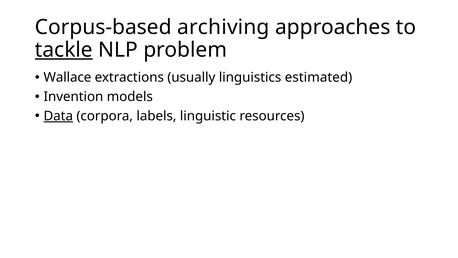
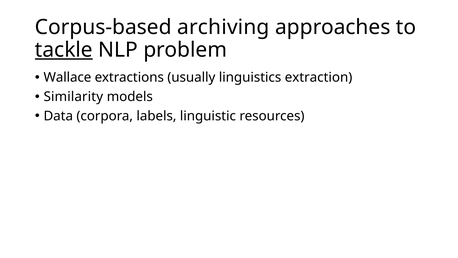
estimated: estimated -> extraction
Invention: Invention -> Similarity
Data underline: present -> none
